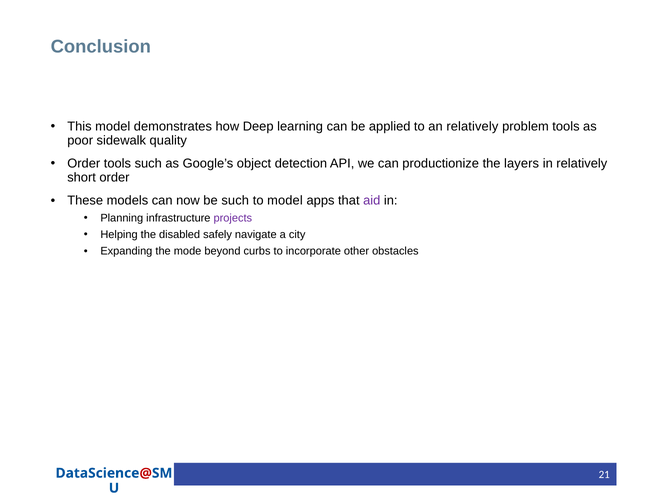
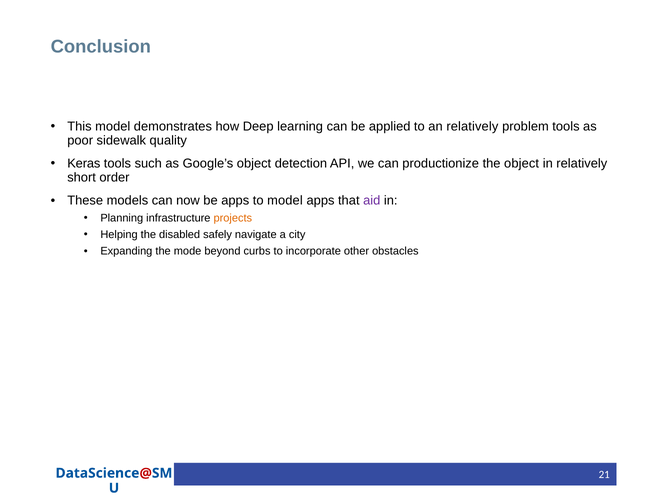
Order at (84, 163): Order -> Keras
the layers: layers -> object
be such: such -> apps
projects colour: purple -> orange
